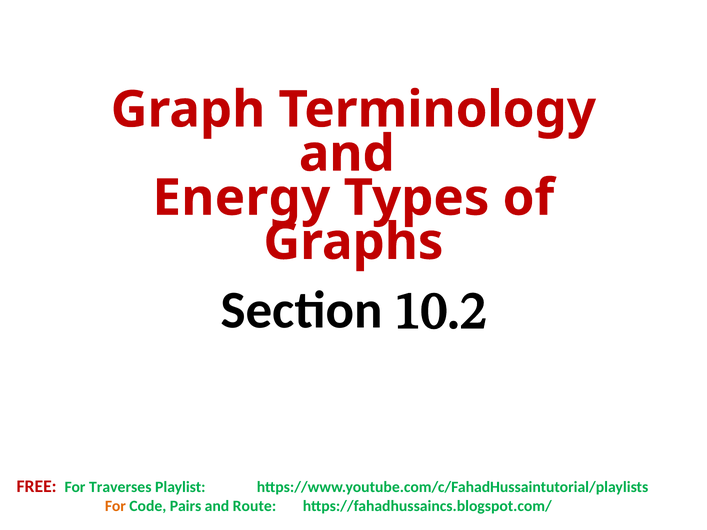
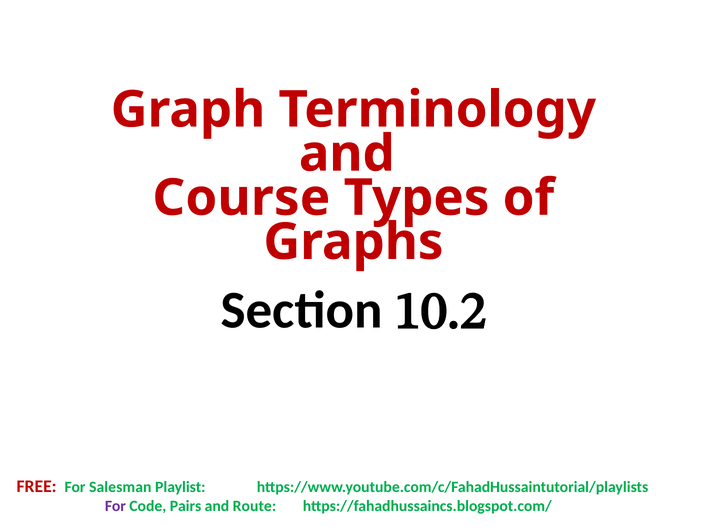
Energy: Energy -> Course
Traverses: Traverses -> Salesman
For at (115, 507) colour: orange -> purple
